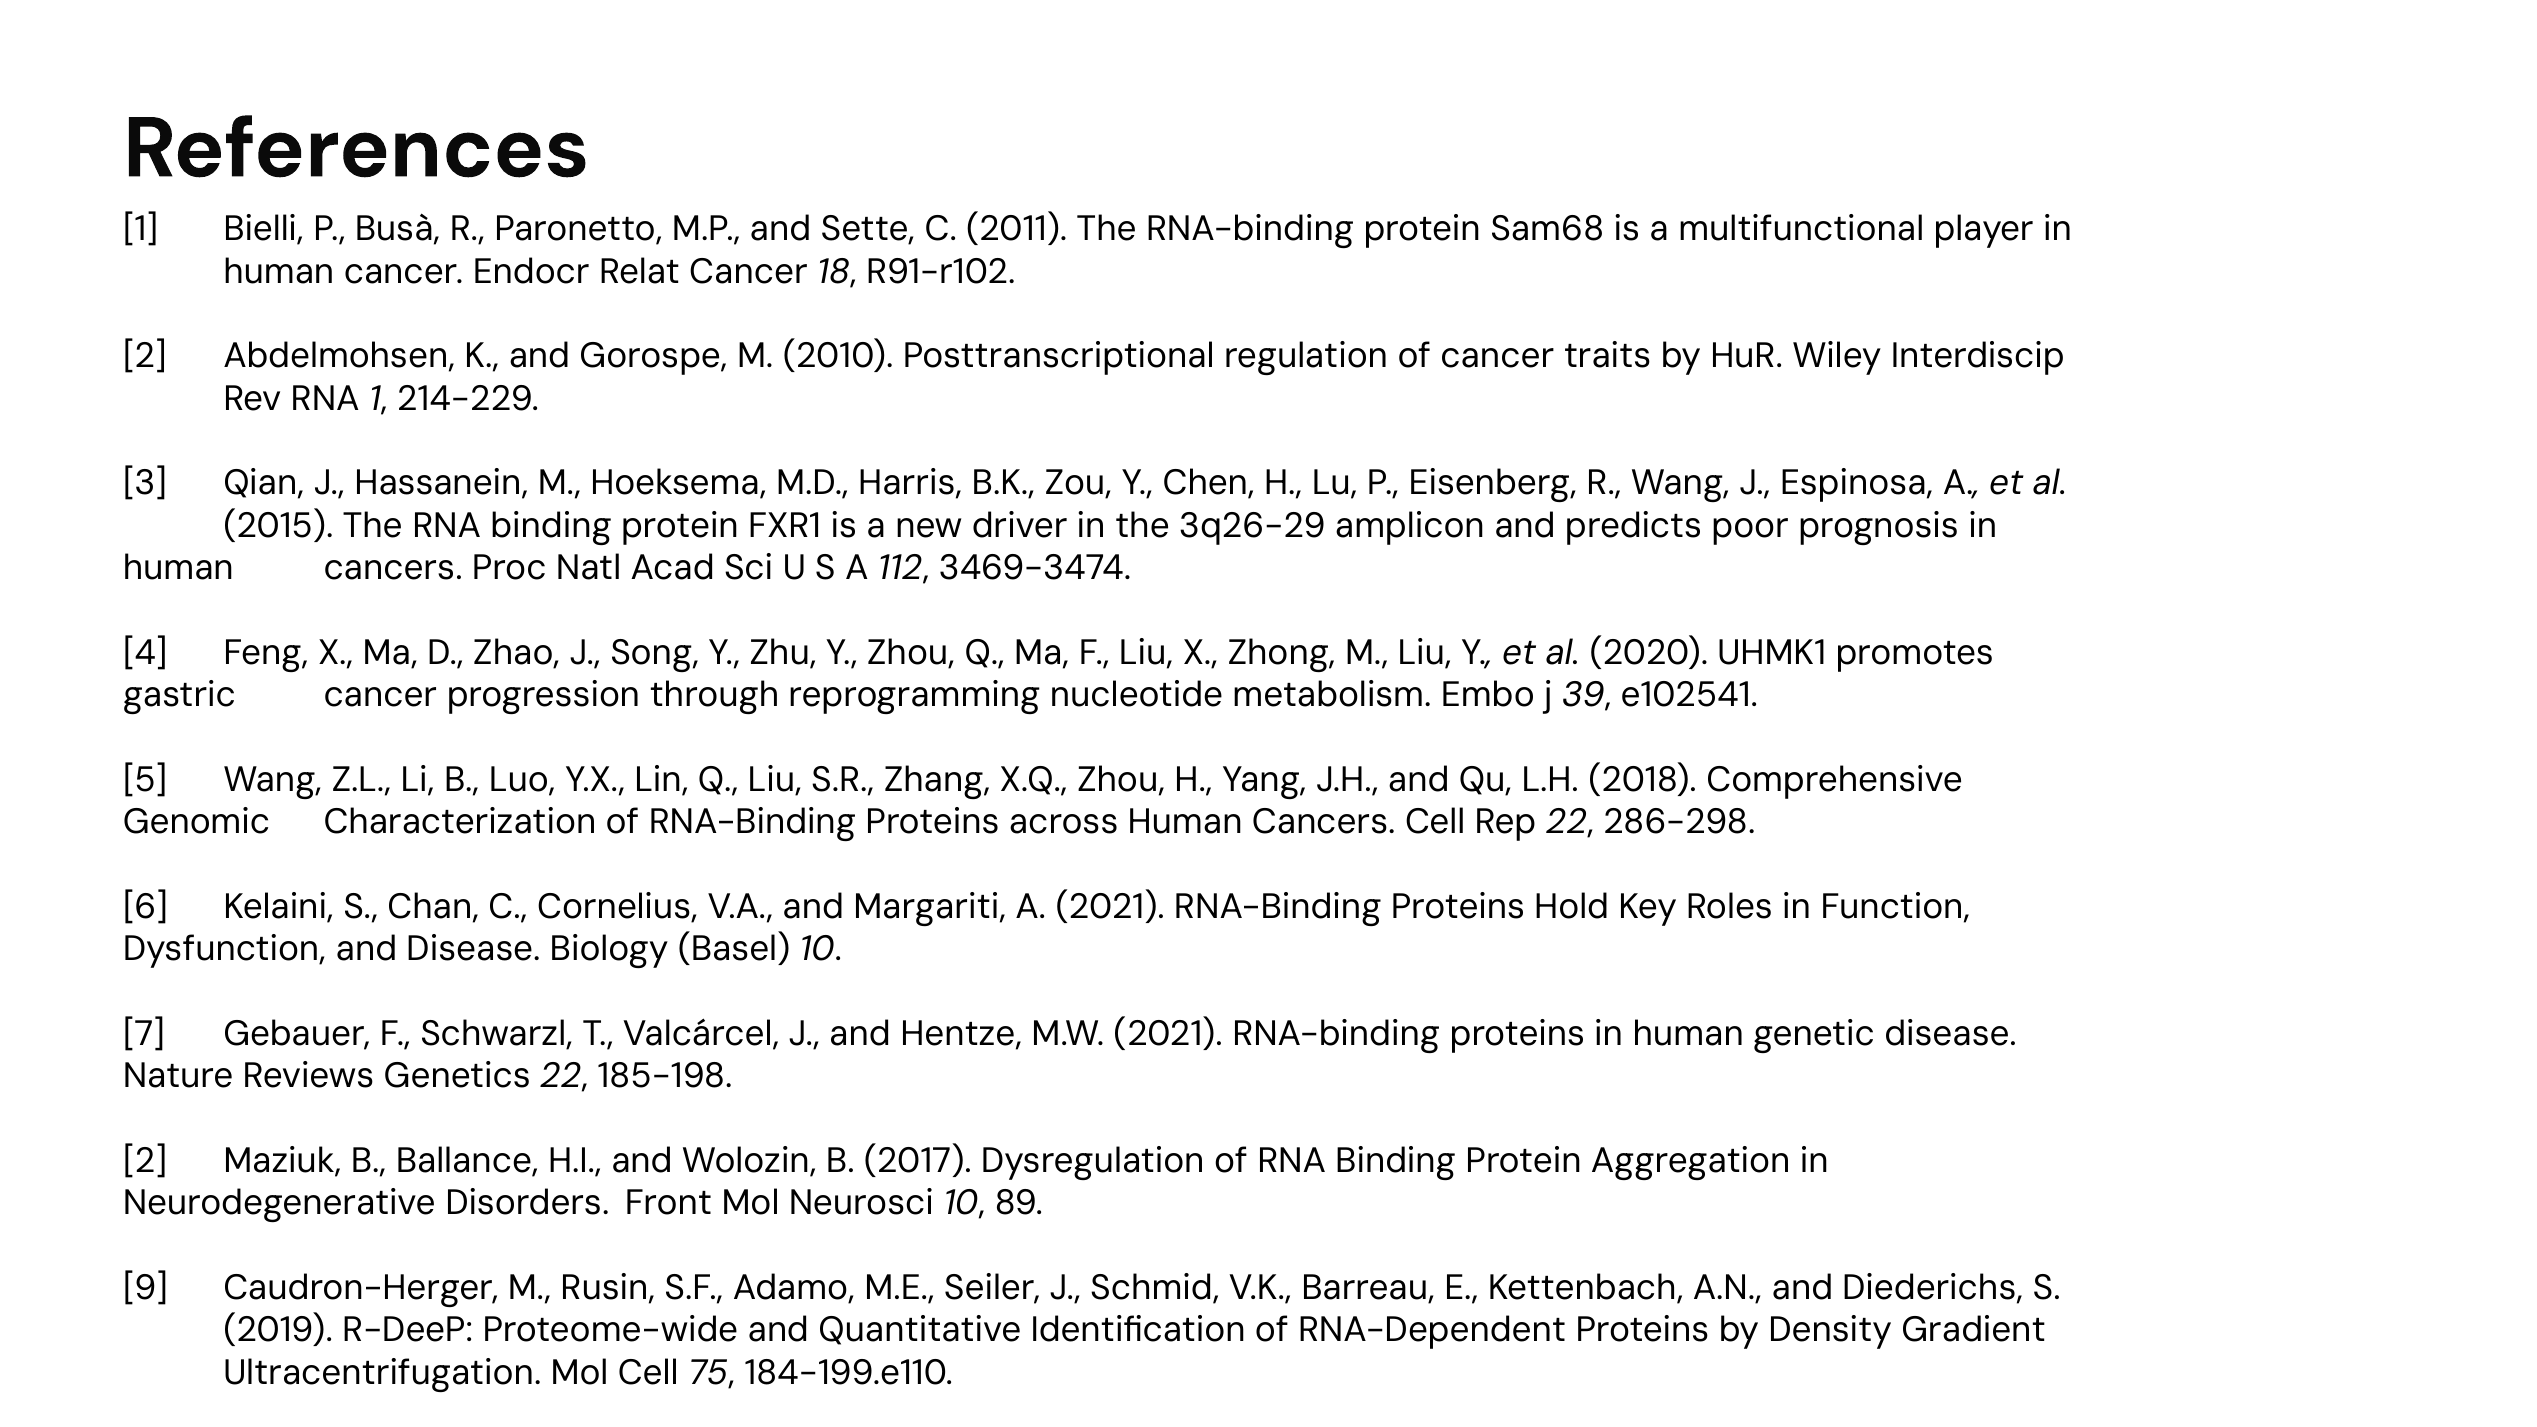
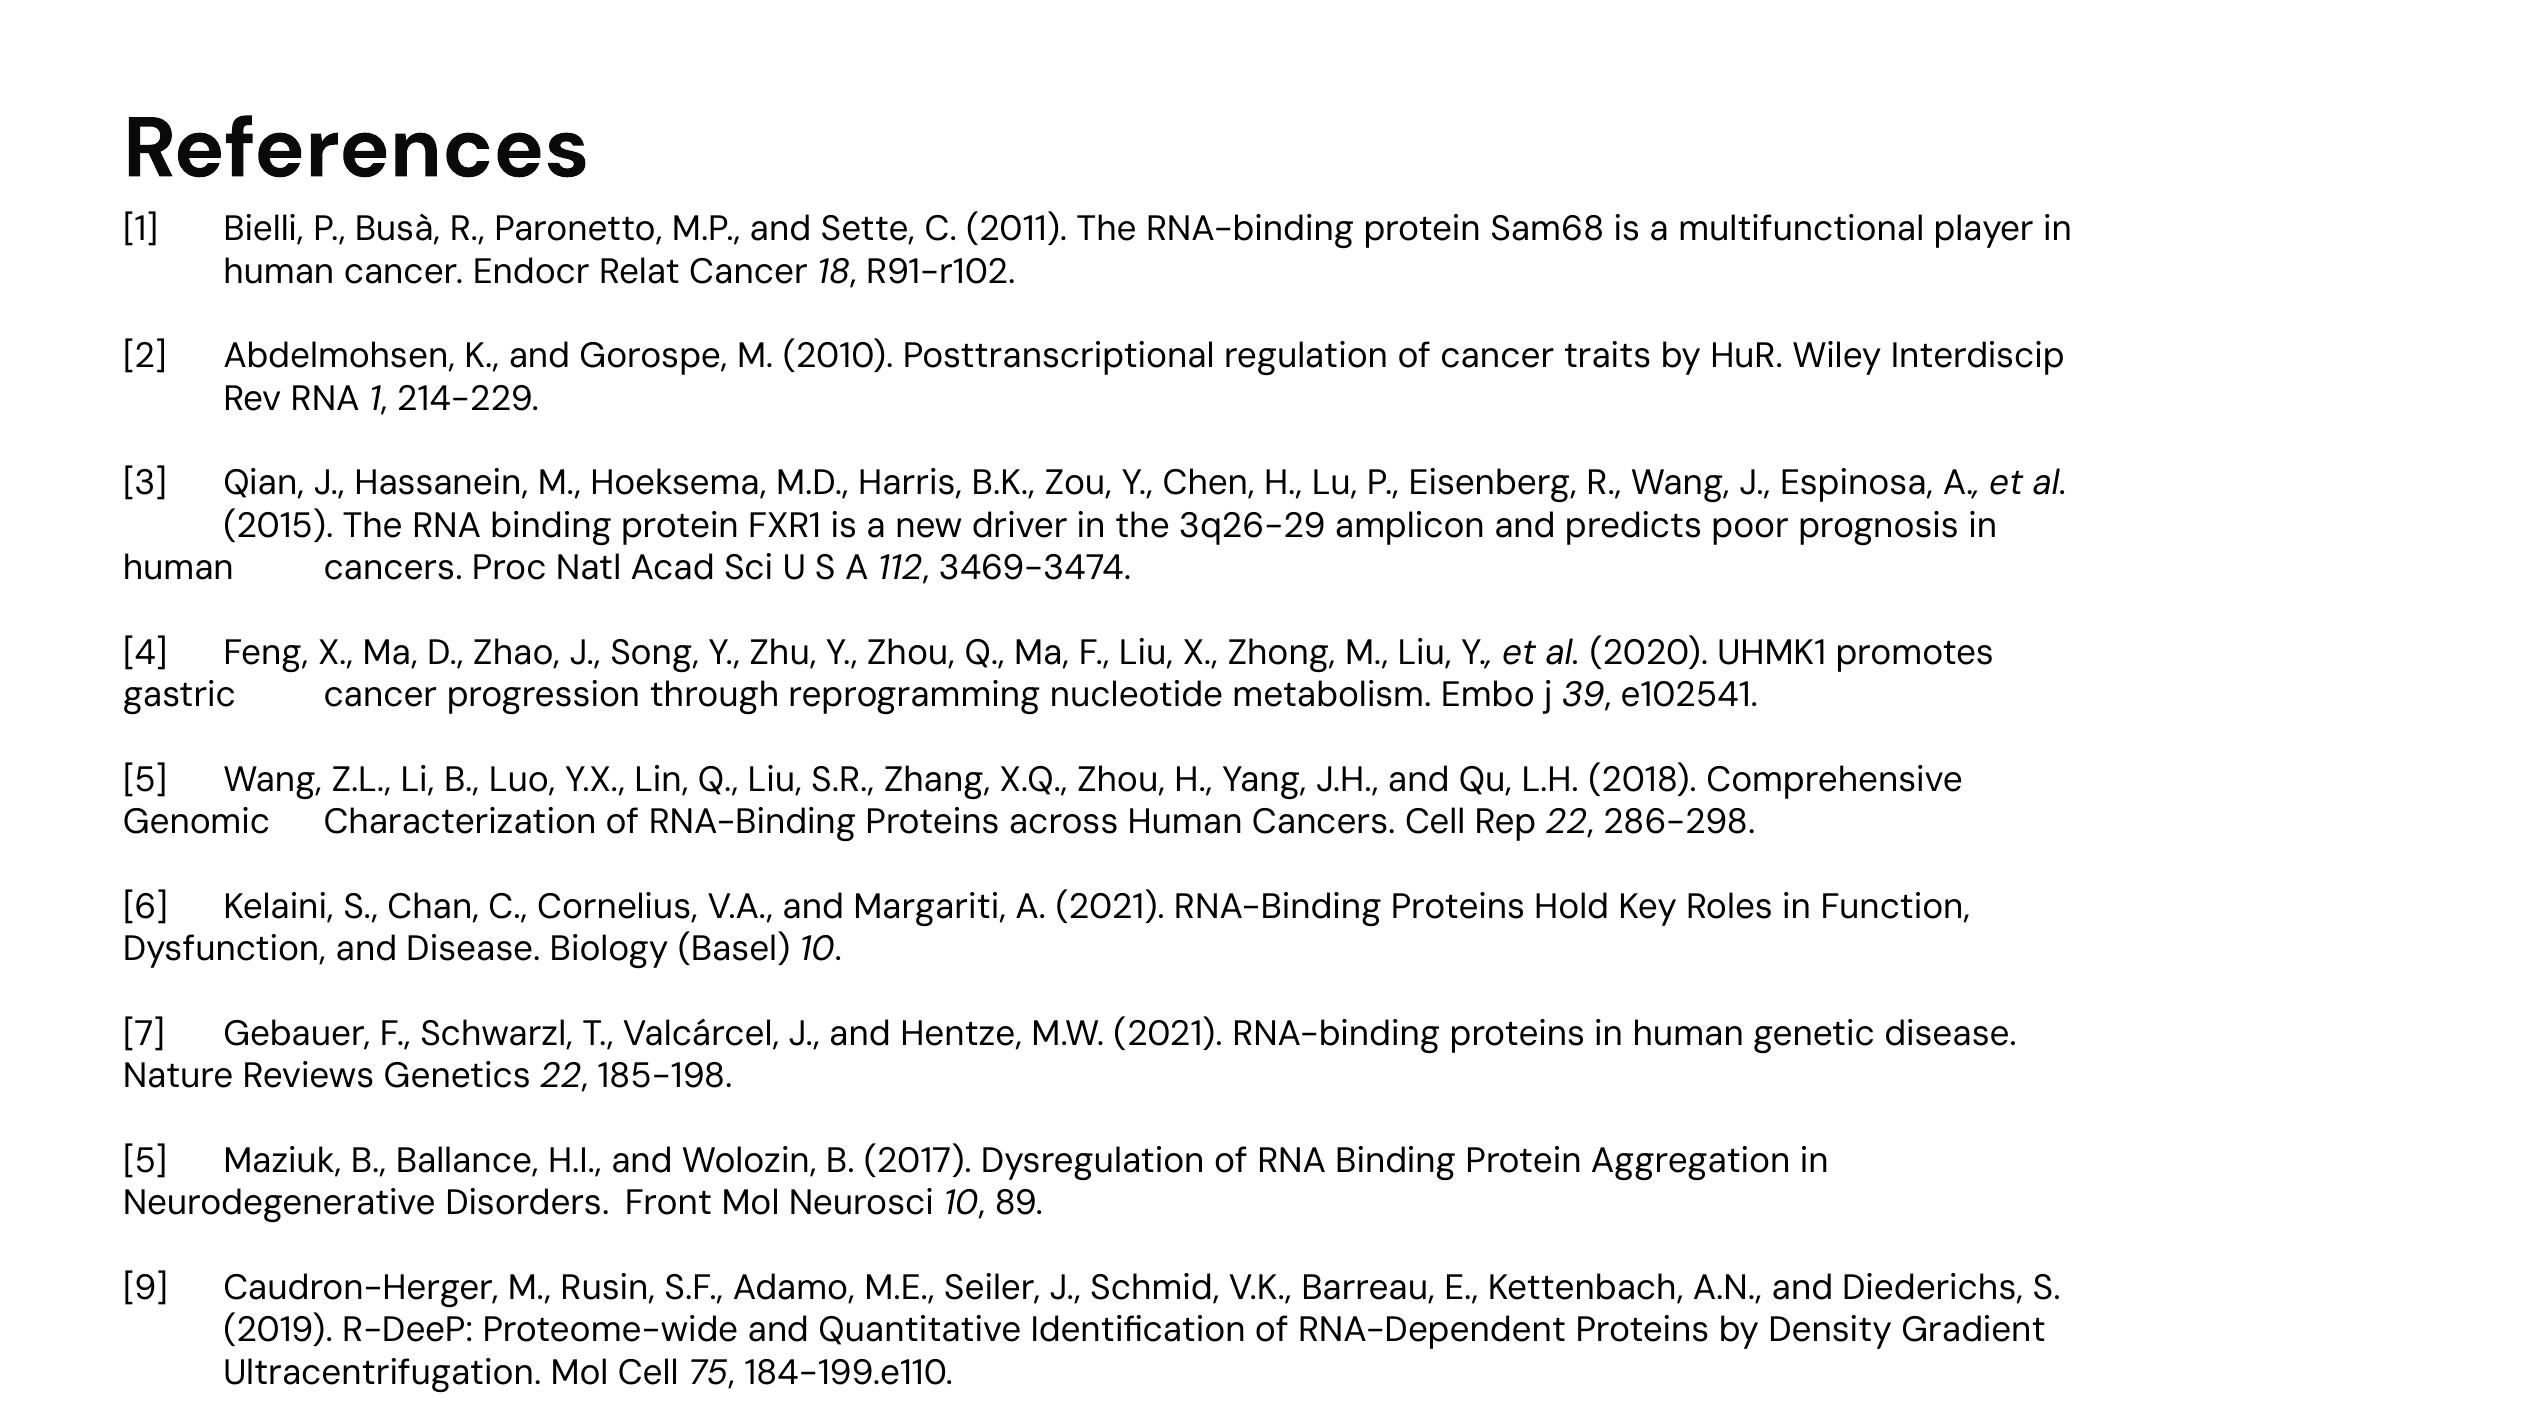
2 at (145, 1161): 2 -> 5
